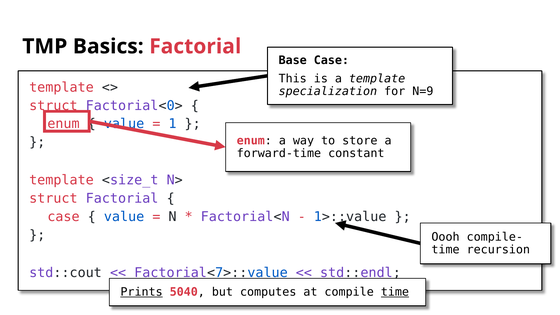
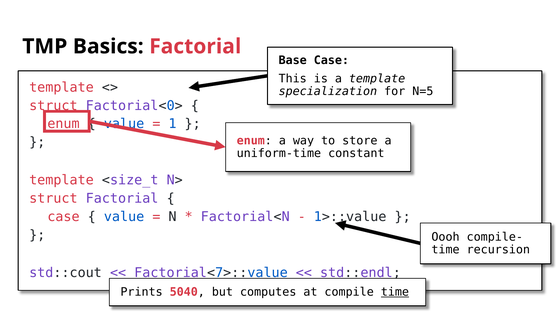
N=9: N=9 -> N=5
forward-time: forward-time -> uniform-time
Prints underline: present -> none
